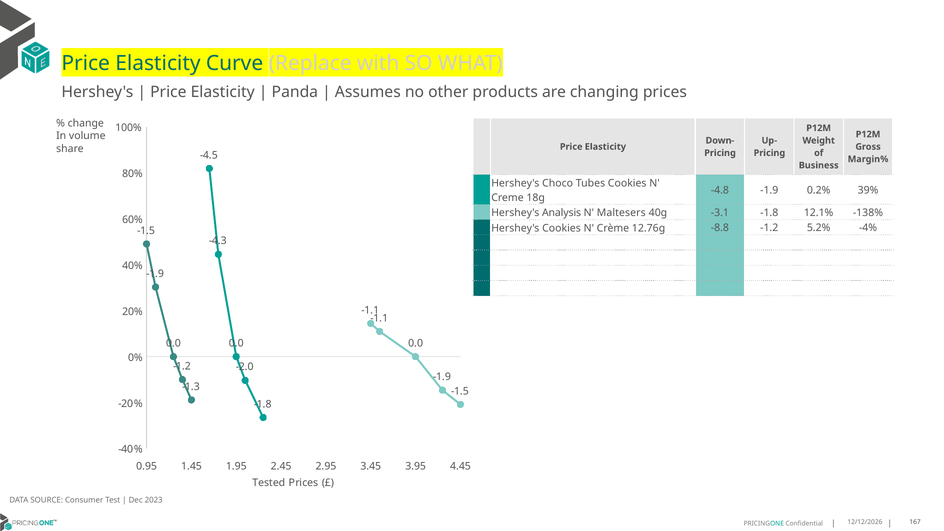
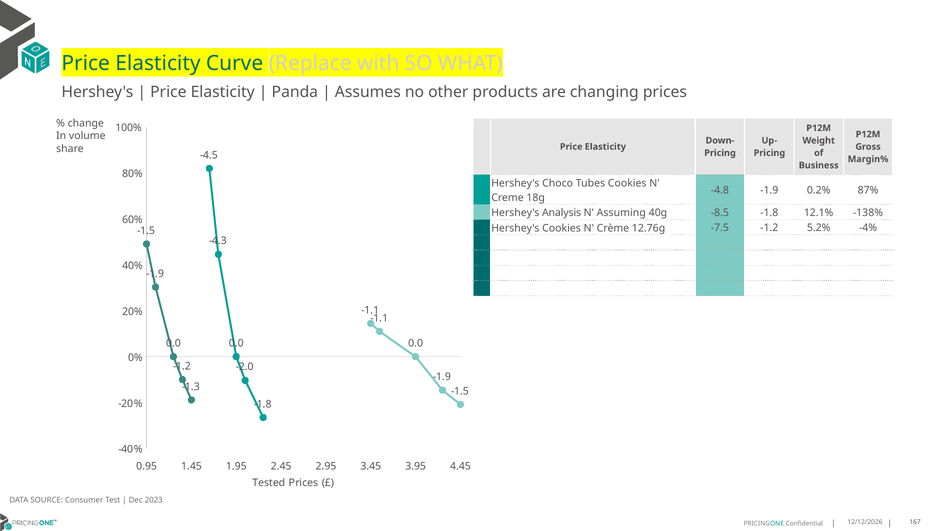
39%: 39% -> 87%
Maltesers: Maltesers -> Assuming
-3.1: -3.1 -> -8.5
-8.8: -8.8 -> -7.5
